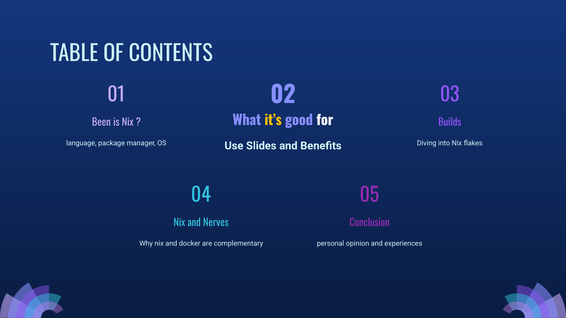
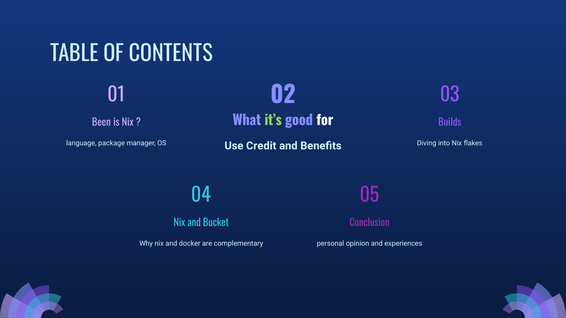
it’s colour: yellow -> light green
Slides: Slides -> Credit
Nerves: Nerves -> Bucket
